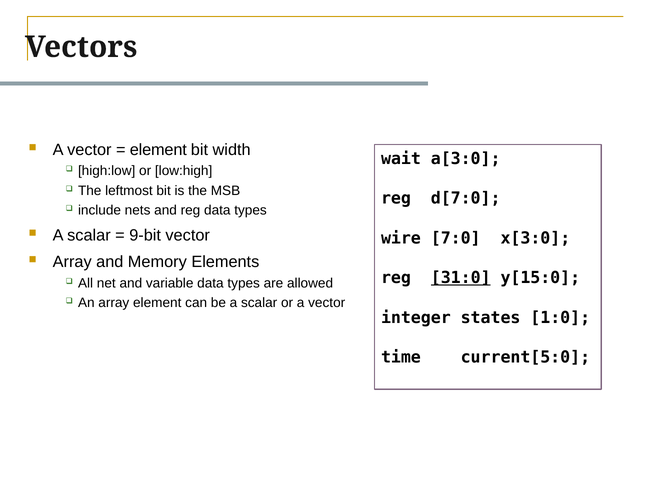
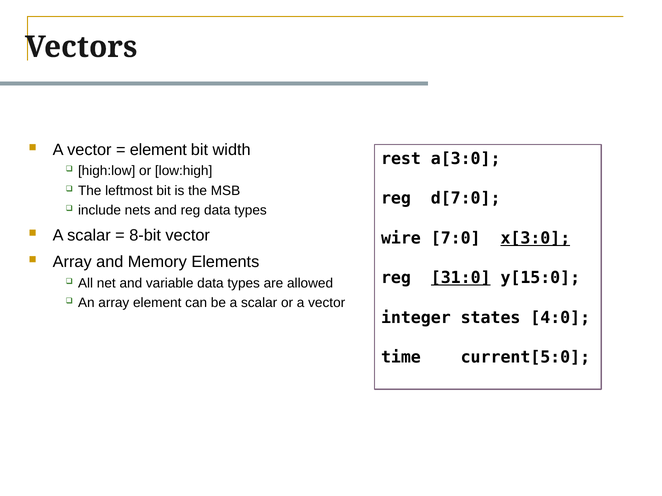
wait: wait -> rest
9-bit: 9-bit -> 8-bit
x[3:0 underline: none -> present
1:0: 1:0 -> 4:0
